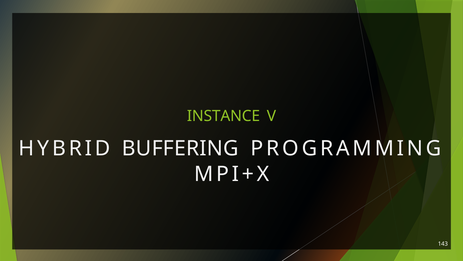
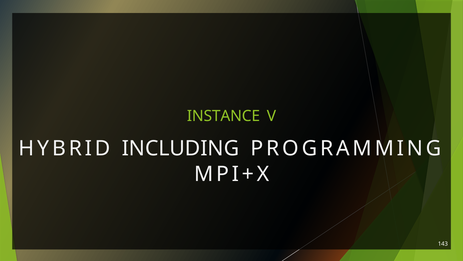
BUFFERING: BUFFERING -> INCLUDING
